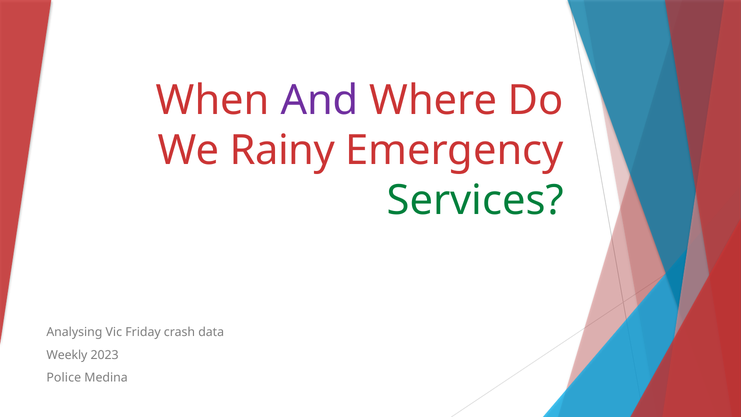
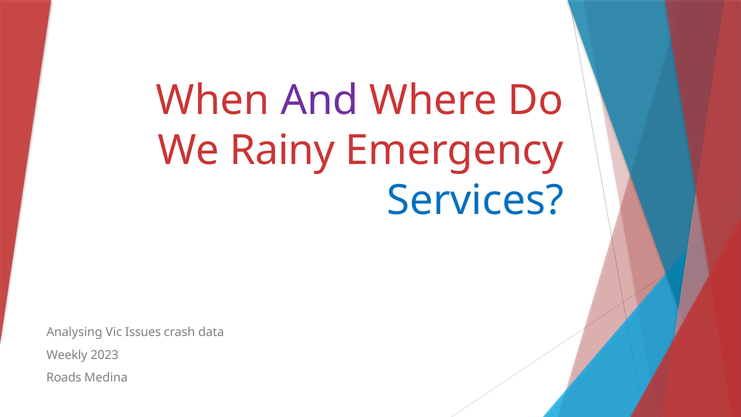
Services colour: green -> blue
Friday: Friday -> Issues
Police: Police -> Roads
